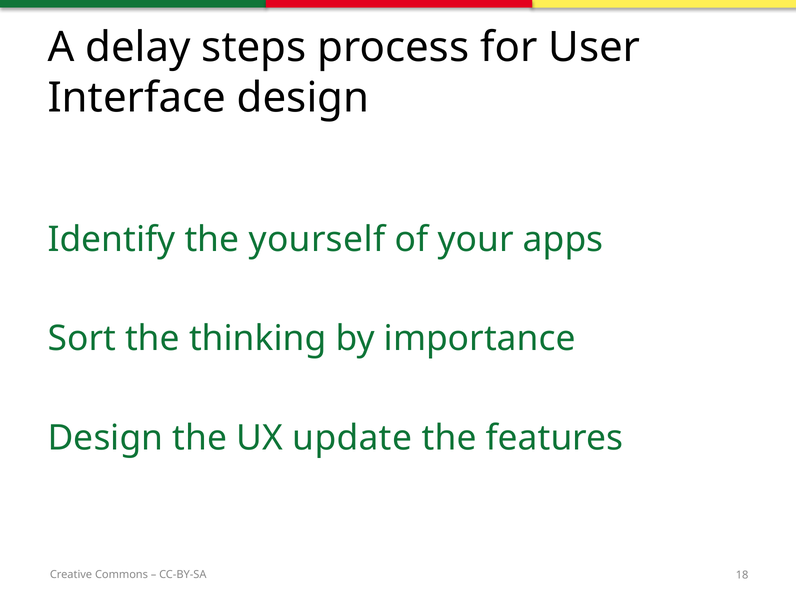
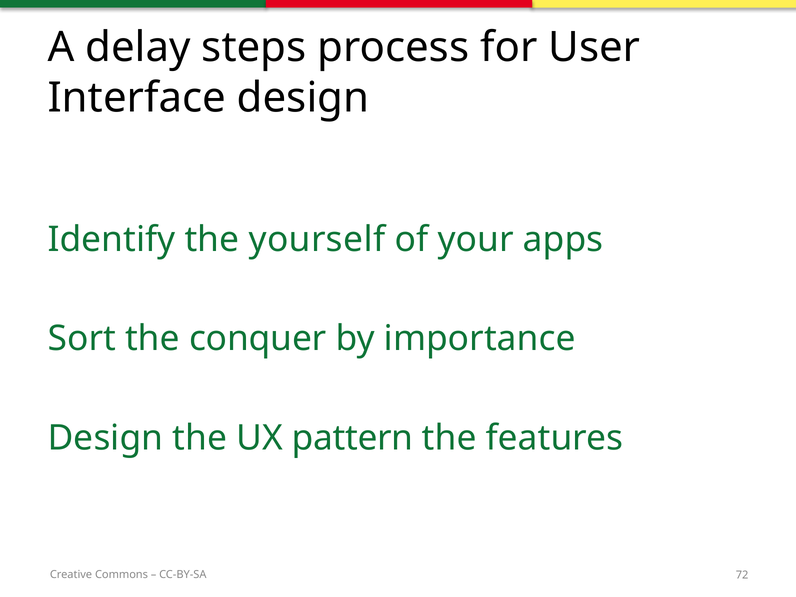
thinking: thinking -> conquer
update: update -> pattern
18: 18 -> 72
